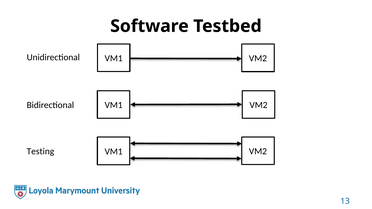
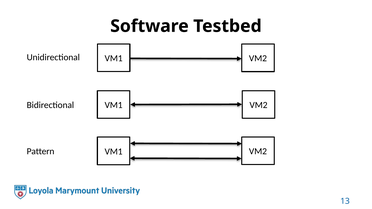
Testing: Testing -> Pattern
